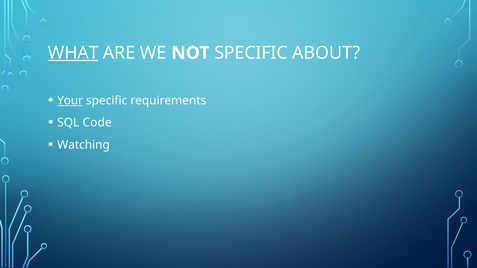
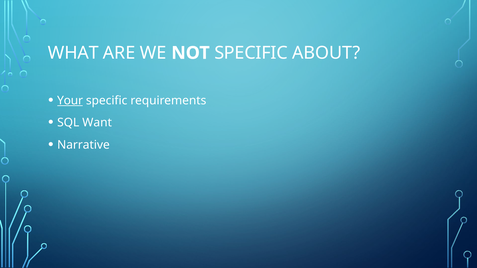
WHAT underline: present -> none
Code: Code -> Want
Watching: Watching -> Narrative
